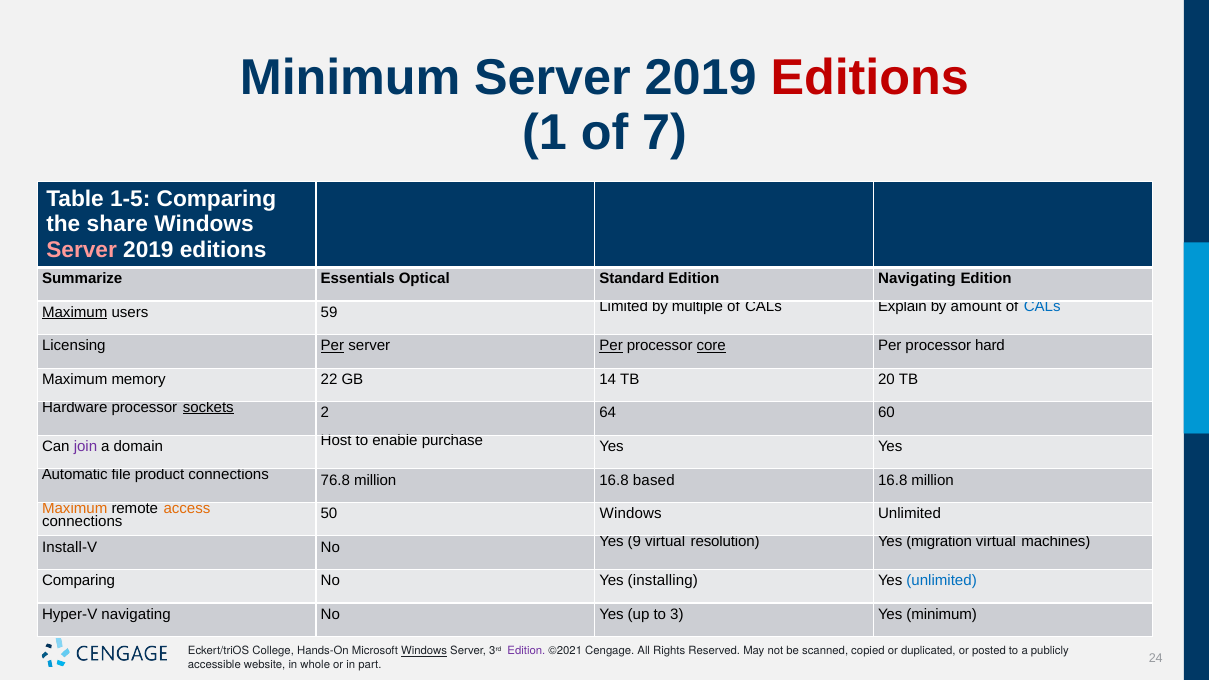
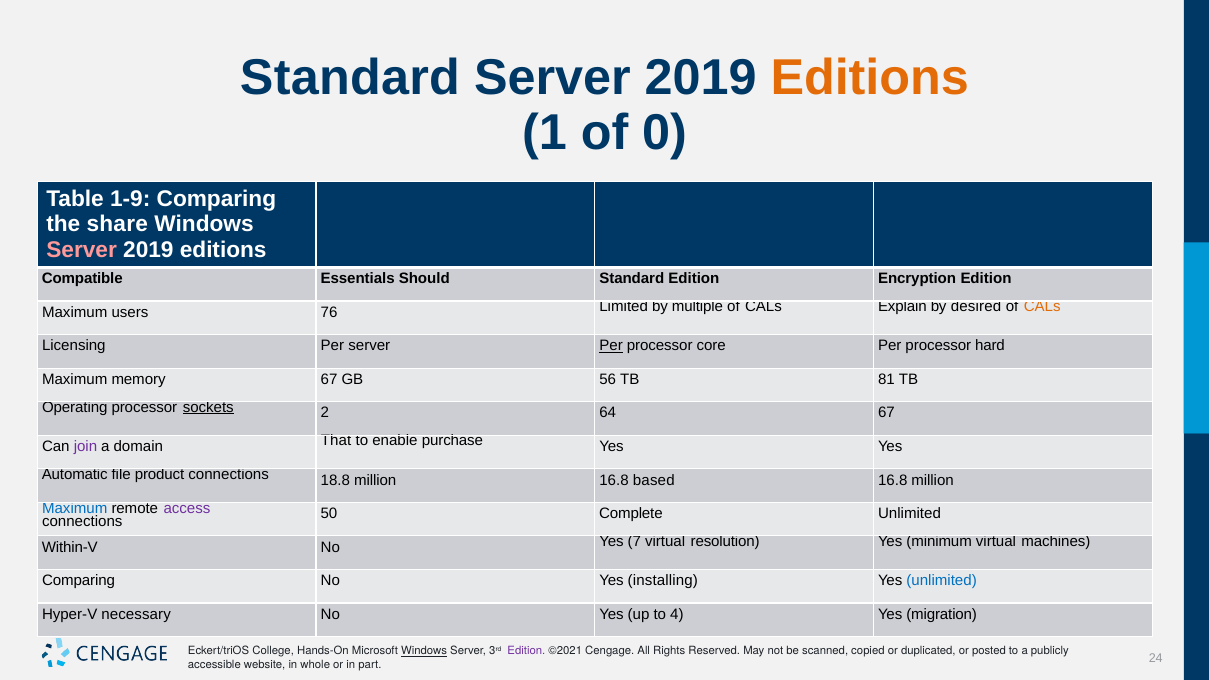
Minimum at (350, 78): Minimum -> Standard
Editions at (870, 78) colour: red -> orange
7: 7 -> 0
1-5: 1-5 -> 1-9
Summarize: Summarize -> Compatible
Optical: Optical -> Should
Edition Navigating: Navigating -> Encryption
Maximum at (75, 312) underline: present -> none
59: 59 -> 76
amount: amount -> desired
CALs at (1042, 307) colour: blue -> orange
Per at (332, 346) underline: present -> none
core underline: present -> none
memory 22: 22 -> 67
14: 14 -> 56
20: 20 -> 81
Hardware: Hardware -> Operating
64 60: 60 -> 67
Host: Host -> That
76.8: 76.8 -> 18.8
Maximum at (75, 508) colour: orange -> blue
access colour: orange -> purple
50 Windows: Windows -> Complete
Install-V: Install-V -> Within-V
9: 9 -> 7
migration: migration -> minimum
Hyper-V navigating: navigating -> necessary
3: 3 -> 4
Yes minimum: minimum -> migration
